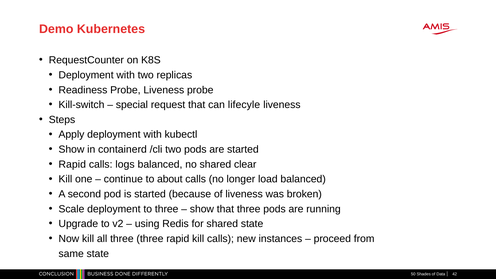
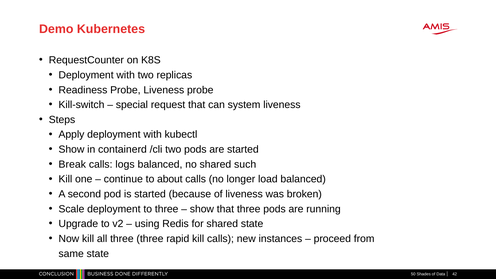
lifecyle: lifecyle -> system
Rapid at (72, 164): Rapid -> Break
clear: clear -> such
